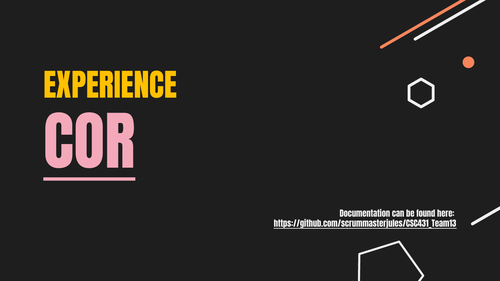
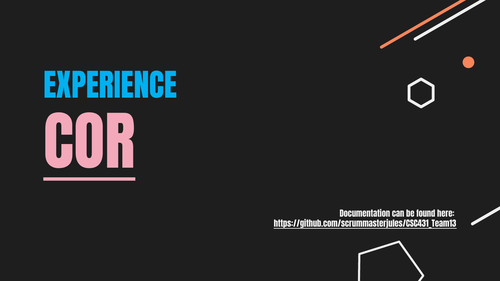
EXPERIENCE colour: yellow -> light blue
